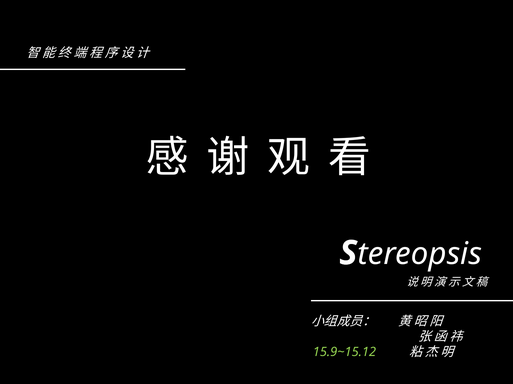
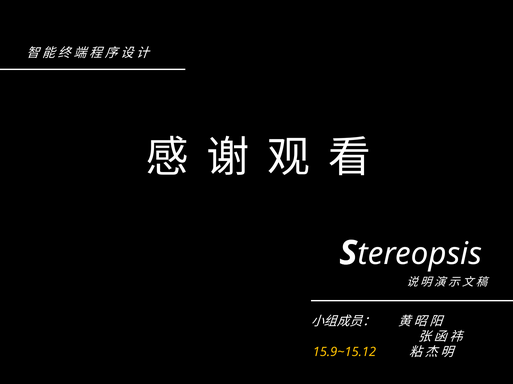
15.9~15.12 colour: light green -> yellow
